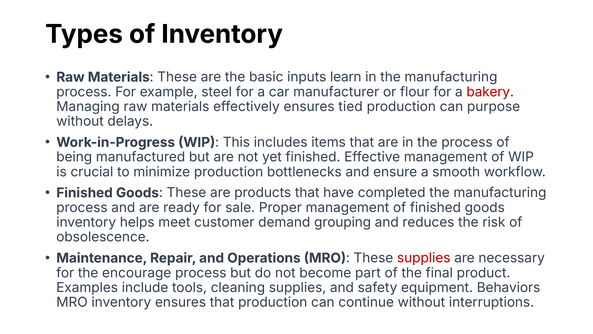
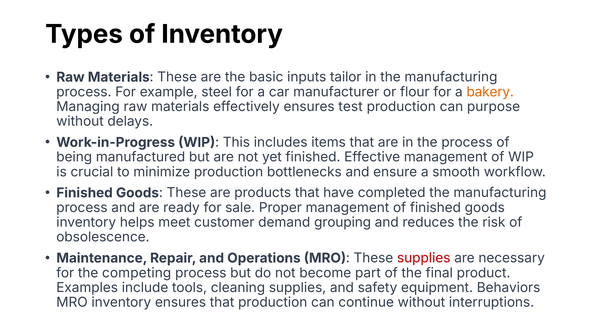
learn: learn -> tailor
bakery colour: red -> orange
tied: tied -> test
encourage: encourage -> competing
